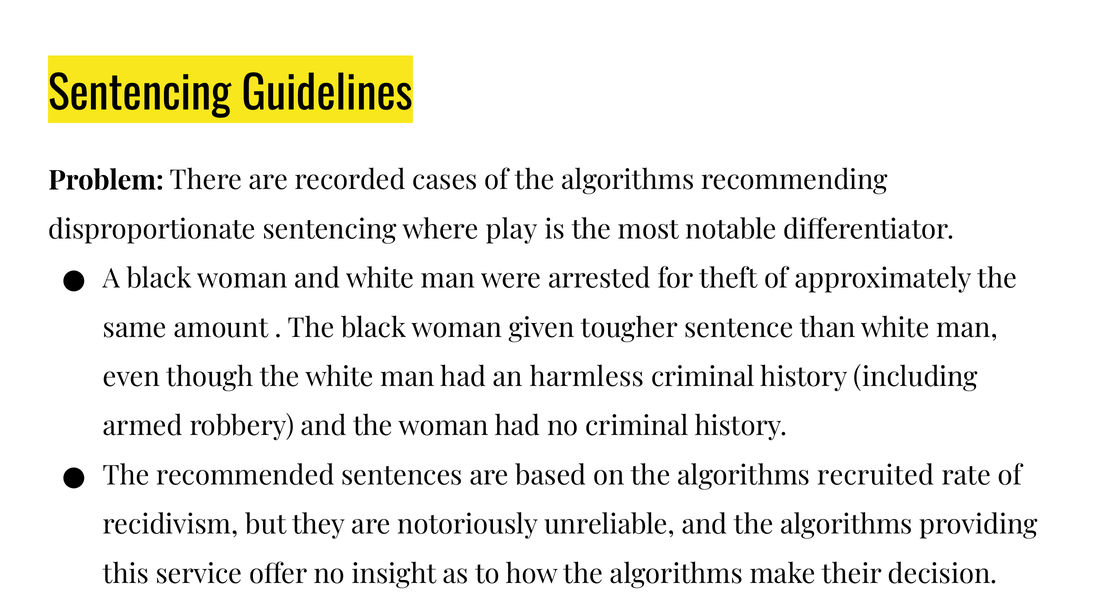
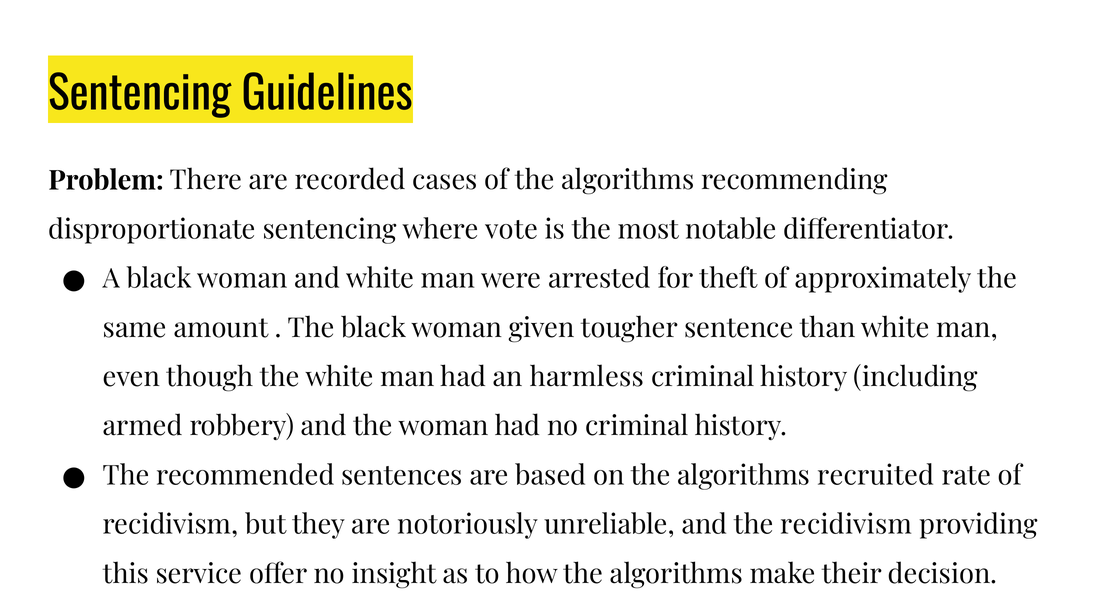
play: play -> vote
and the algorithms: algorithms -> recidivism
